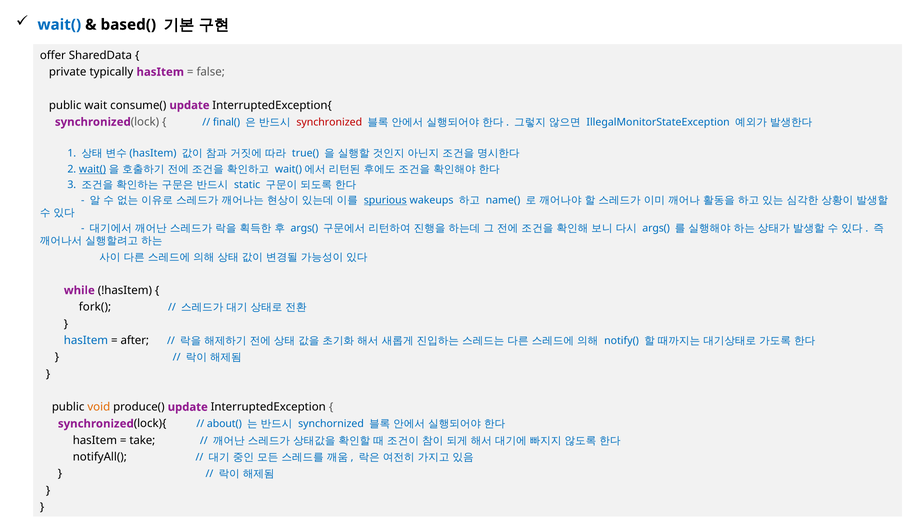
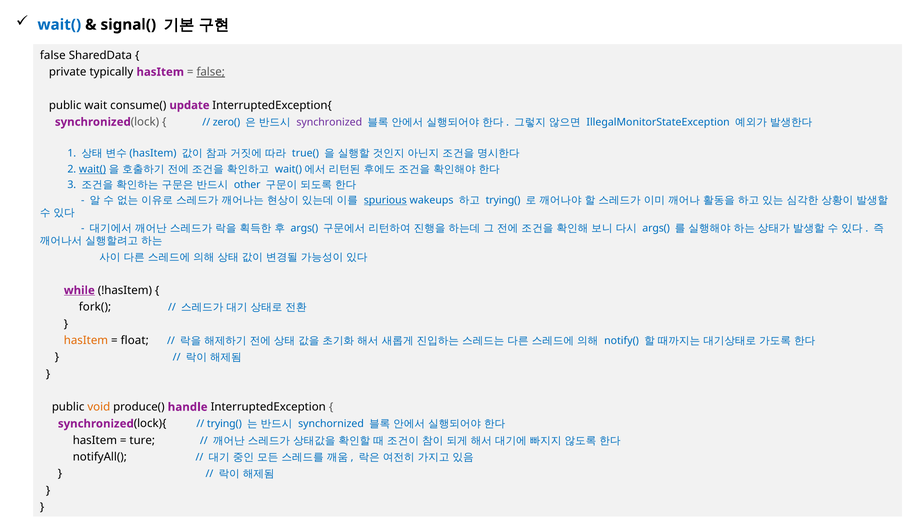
based(: based( -> signal(
offer at (53, 55): offer -> false
false at (211, 72) underline: none -> present
final(: final( -> zero(
synchronized colour: red -> purple
static: static -> other
name( at (503, 200): name( -> trying(
while underline: none -> present
hasItem at (86, 340) colour: blue -> orange
after: after -> float
produce( update: update -> handle
about( at (224, 424): about( -> trying(
take: take -> ture
